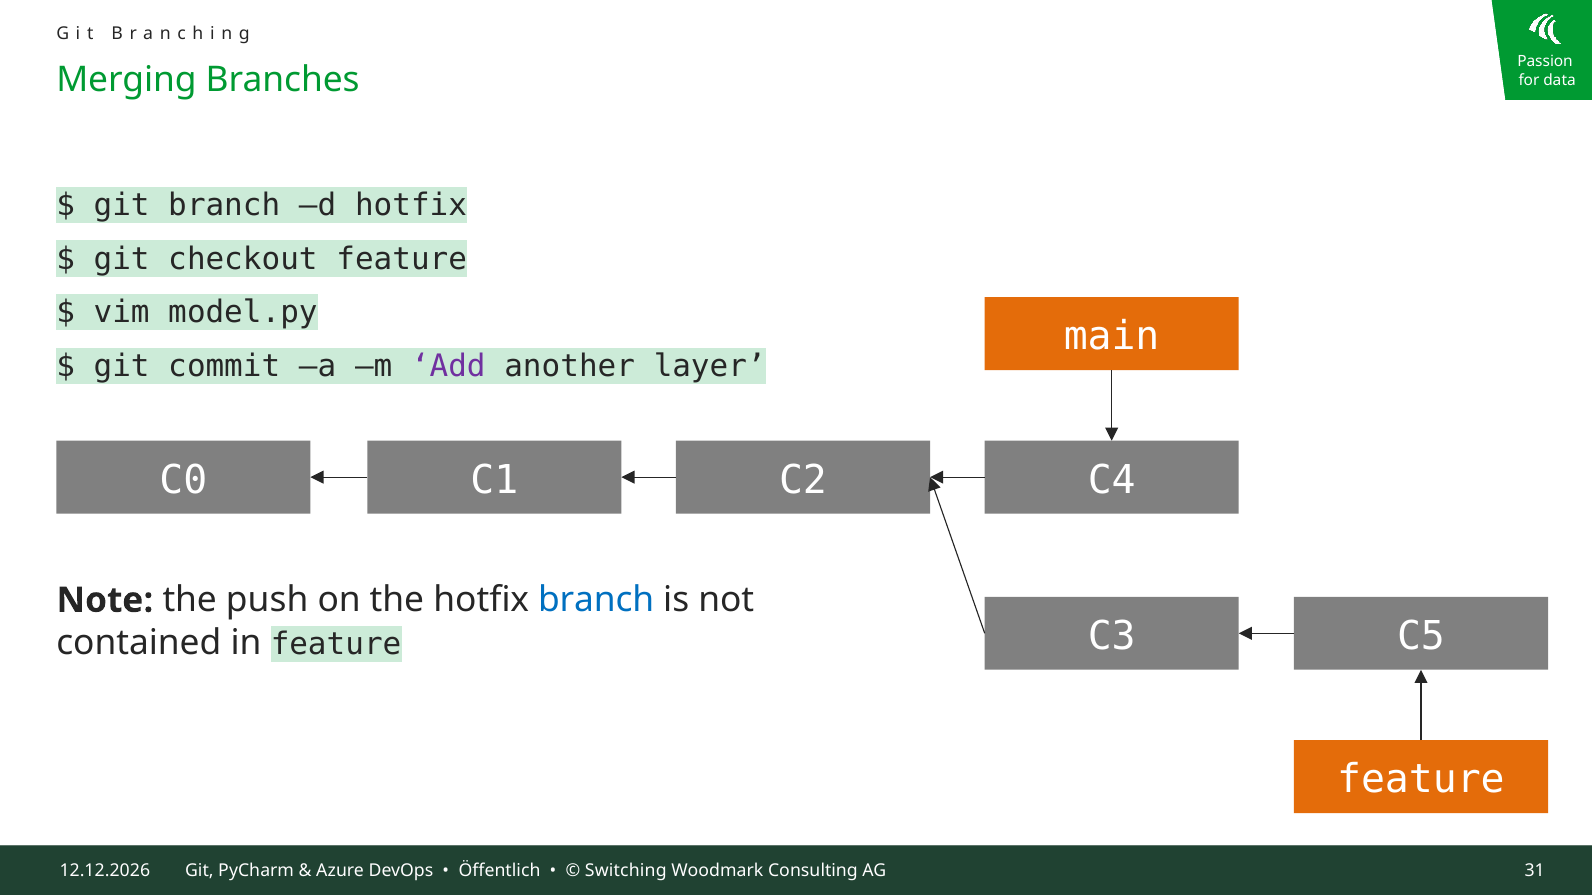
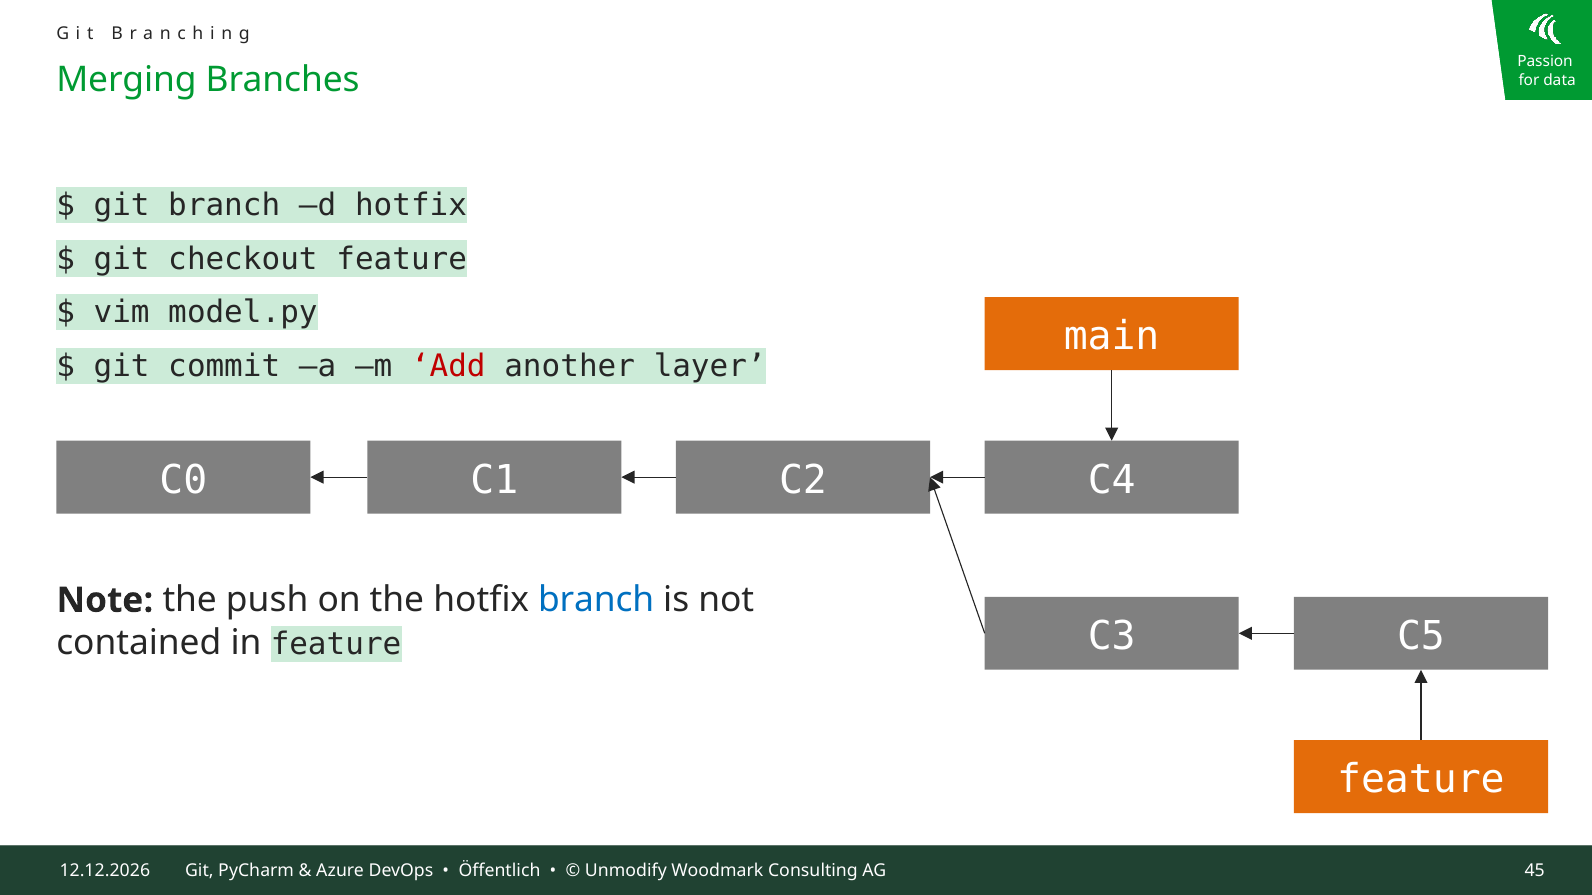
Add colour: purple -> red
Switching: Switching -> Unmodify
31: 31 -> 45
